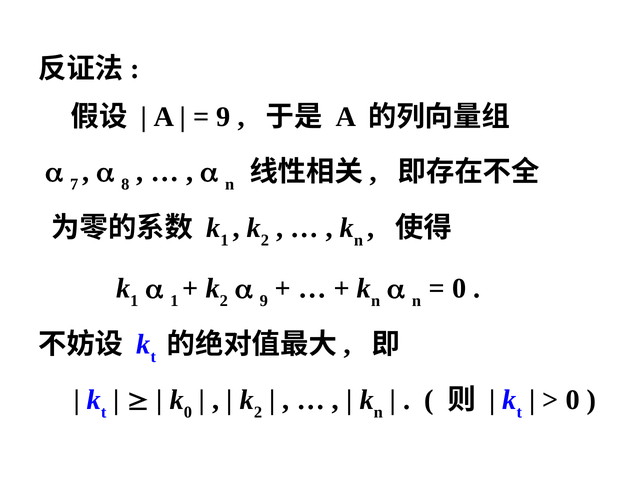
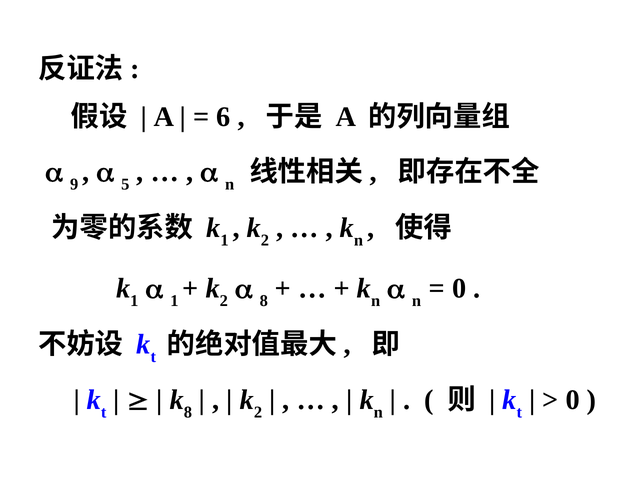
9 at (223, 117): 9 -> 6
7: 7 -> 9
8: 8 -> 5
9 at (264, 301): 9 -> 8
0 at (188, 412): 0 -> 8
